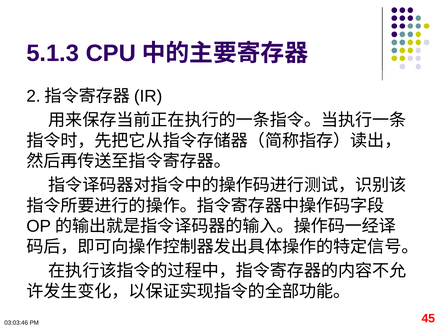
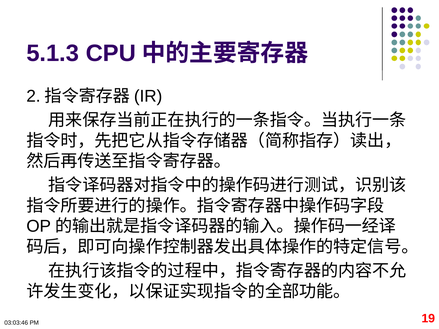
45: 45 -> 19
